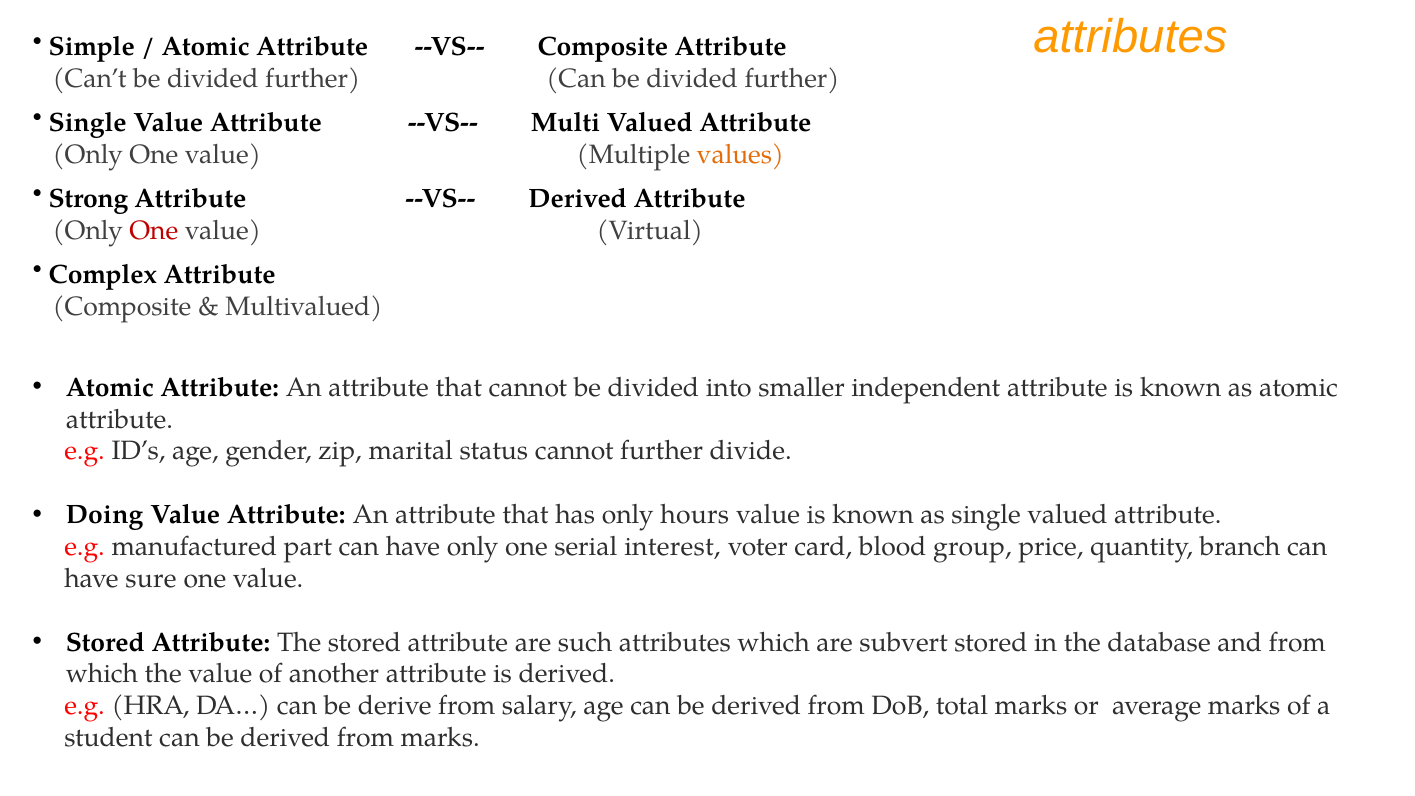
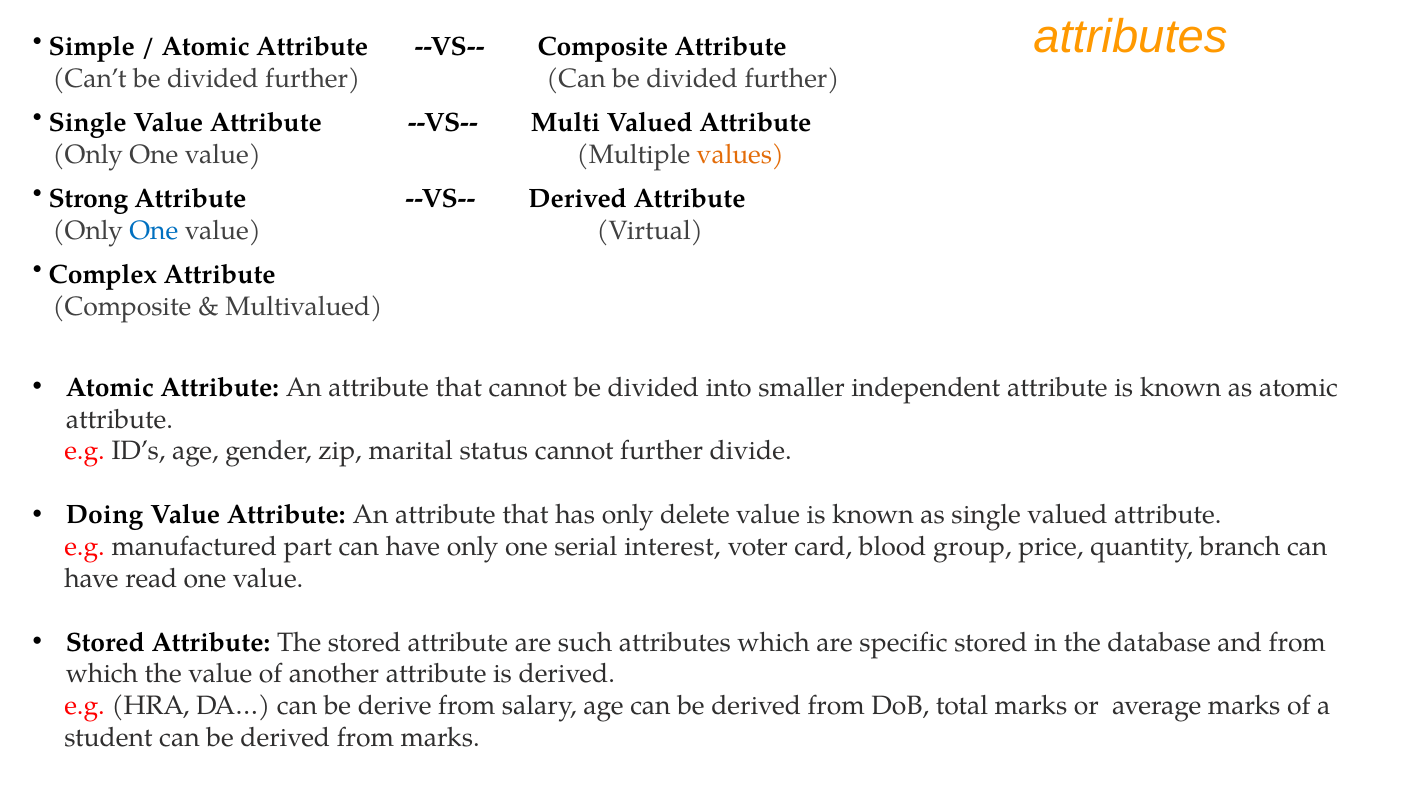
One at (154, 230) colour: red -> blue
hours: hours -> delete
sure: sure -> read
subvert: subvert -> specific
